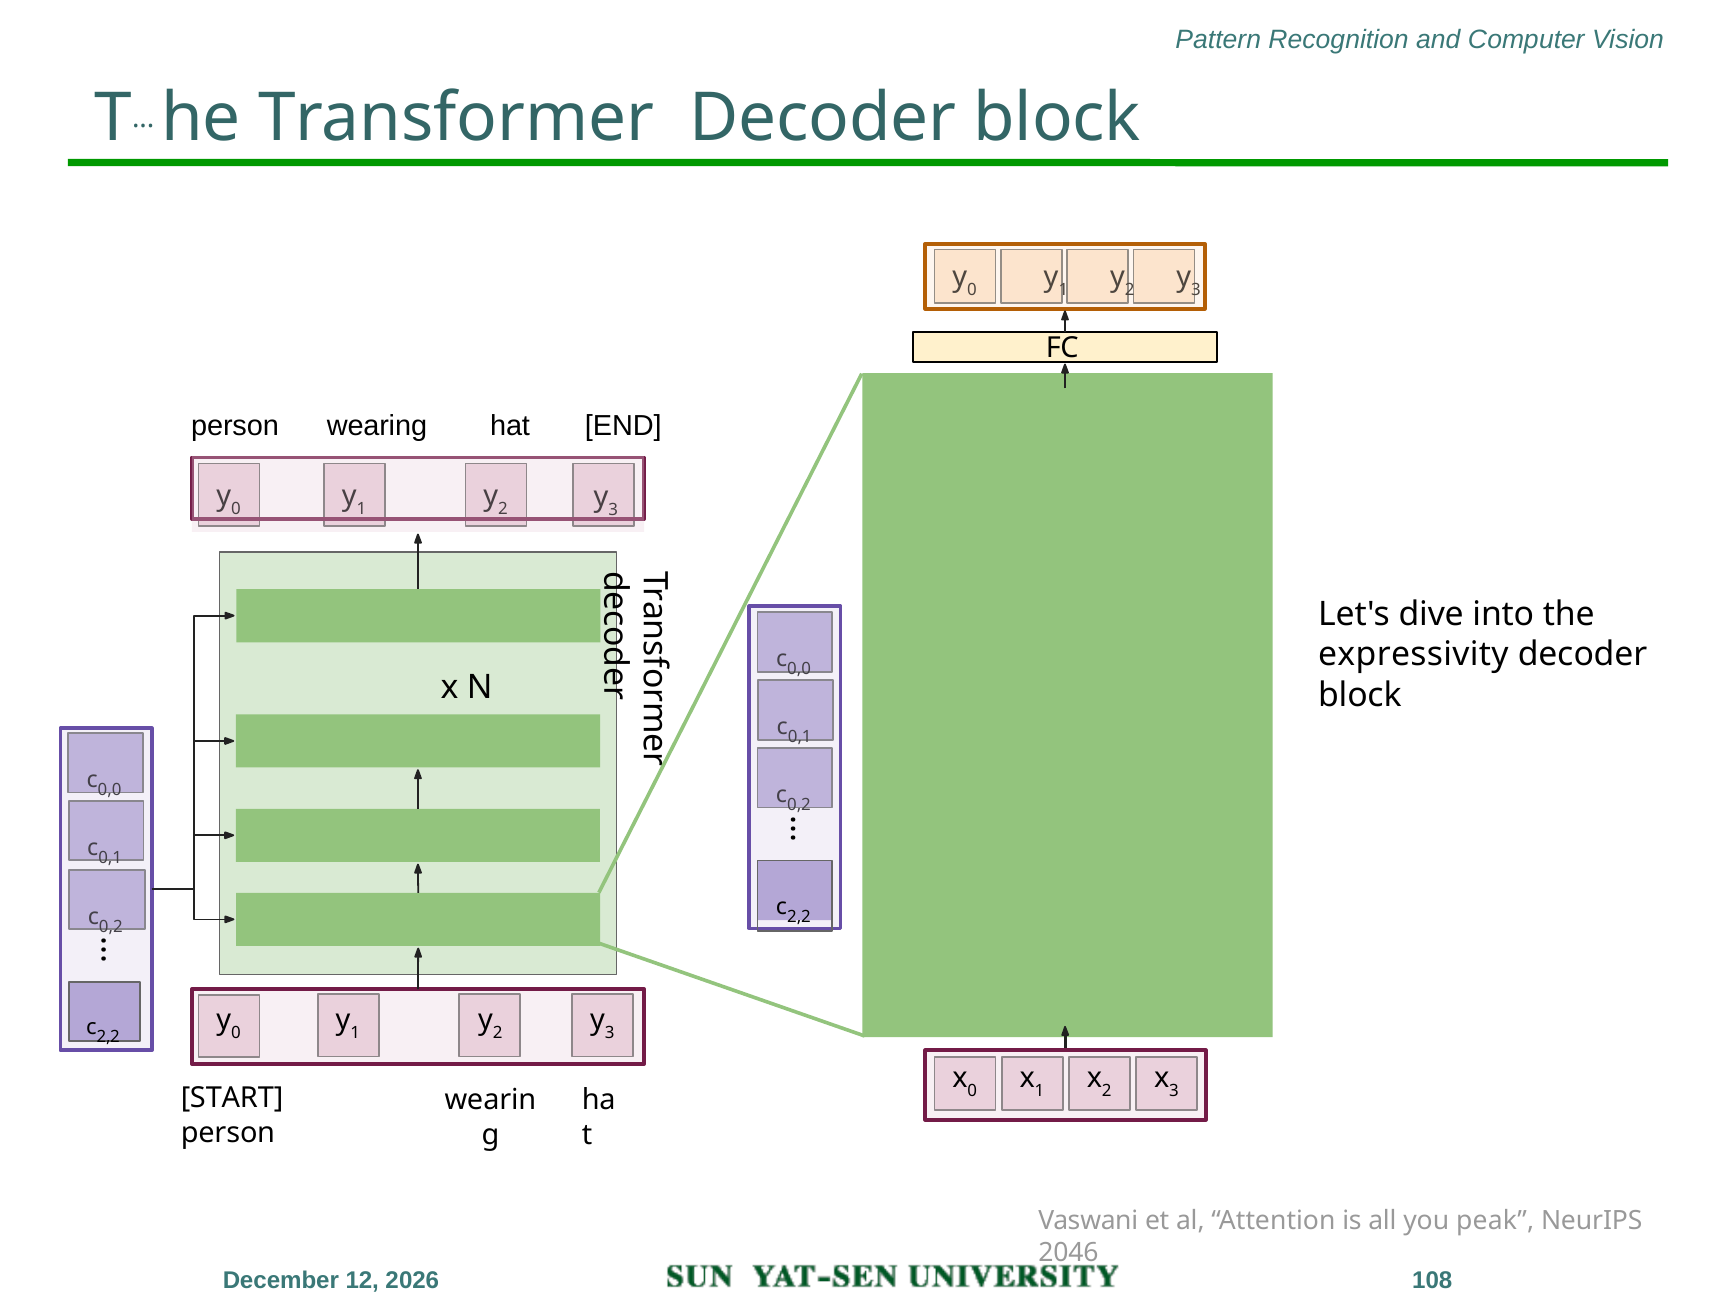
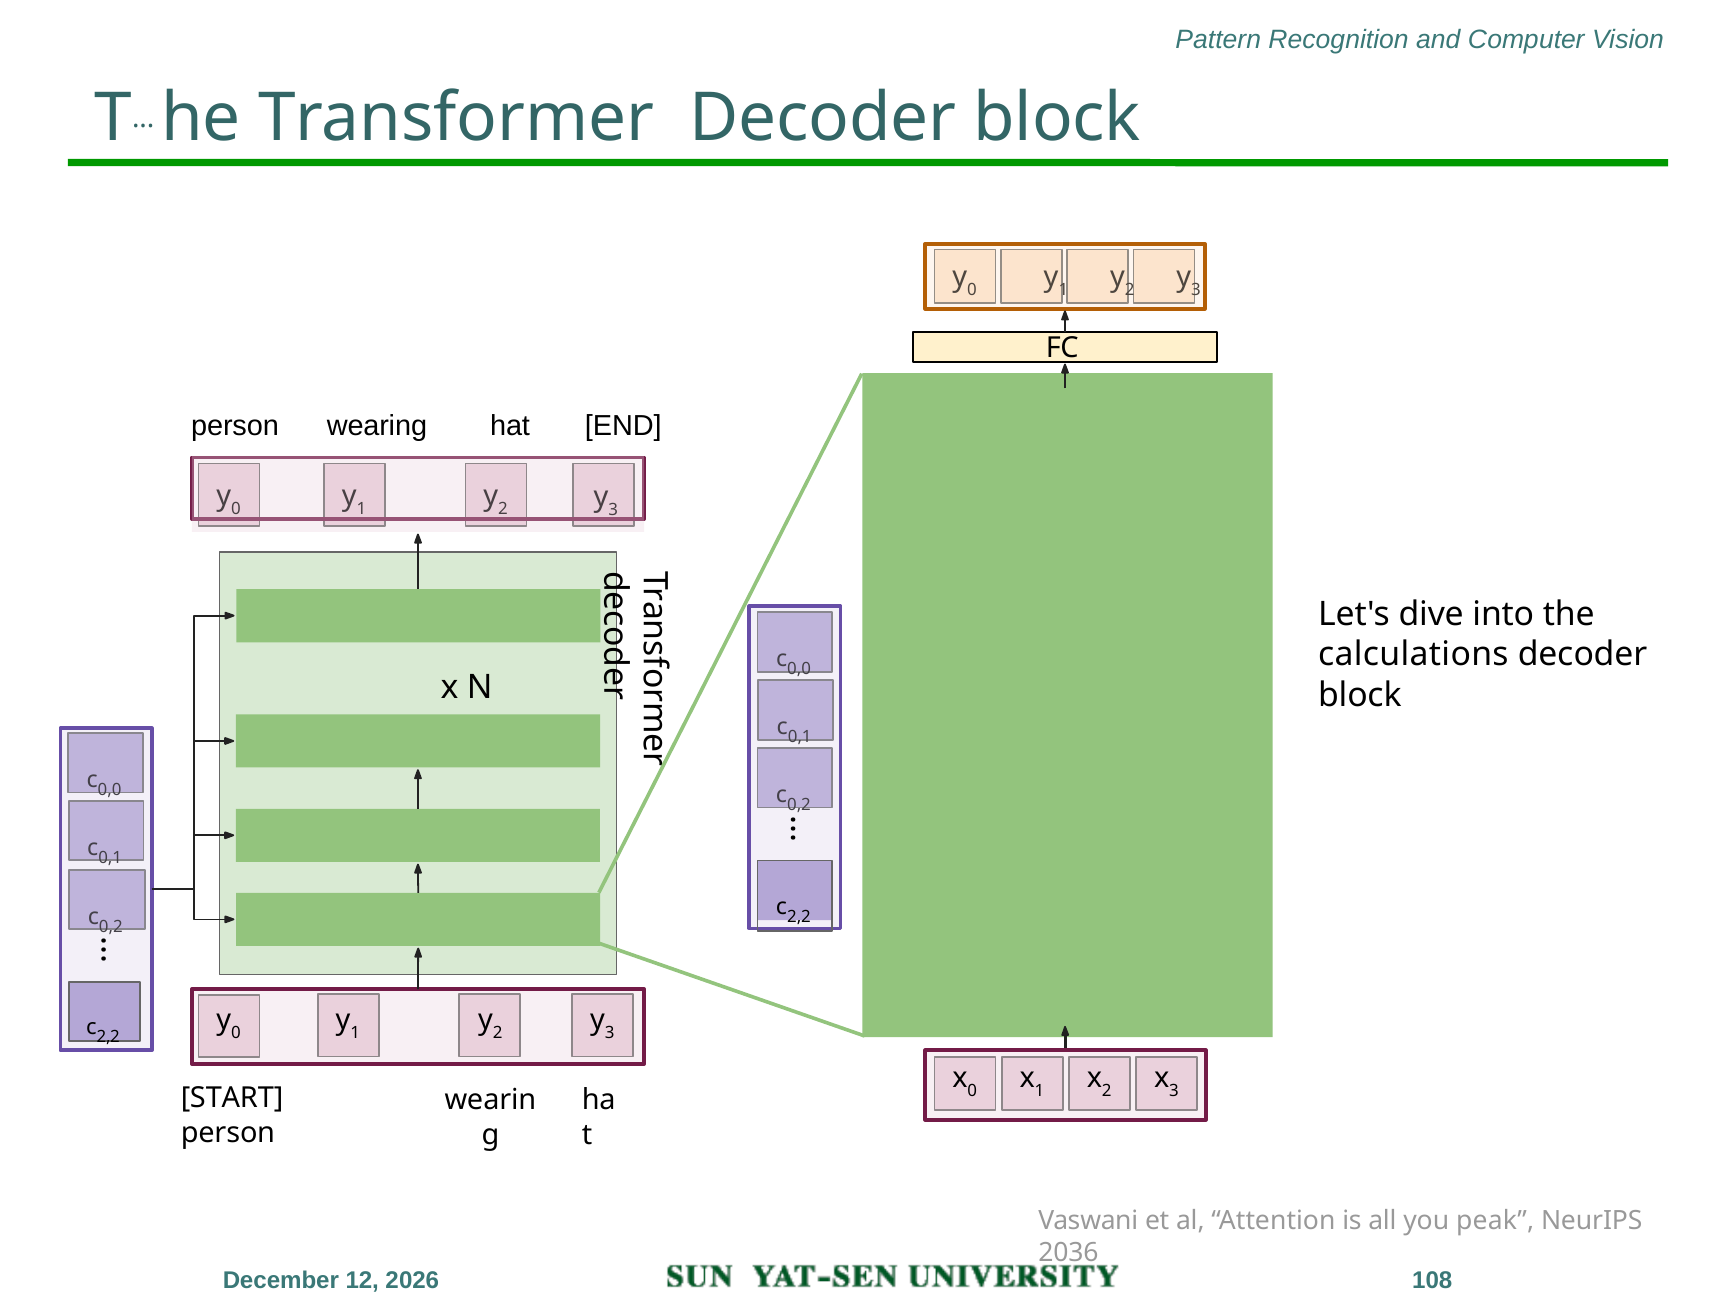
expressivity: expressivity -> calculations
2046: 2046 -> 2036
